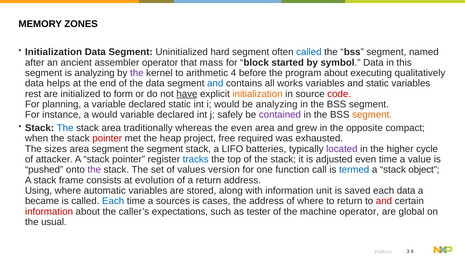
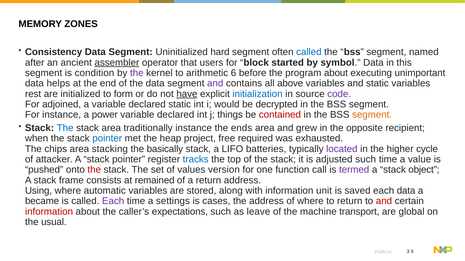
Initialization at (54, 52): Initialization -> Consistency
assembler underline: none -> present
mass: mass -> users
is analyzing: analyzing -> condition
4: 4 -> 6
qualitatively: qualitatively -> unimportant
and at (215, 84) colour: blue -> purple
works: works -> above
initialization at (258, 94) colour: orange -> blue
code colour: red -> purple
planning: planning -> adjoined
be analyzing: analyzing -> decrypted
a would: would -> power
safely: safely -> things
contained colour: purple -> red
traditionally whereas: whereas -> instance
the even: even -> ends
compact: compact -> recipient
pointer at (107, 139) colour: red -> blue
sizes: sizes -> chips
area segment: segment -> stacking
the segment: segment -> basically
adjusted even: even -> such
the at (94, 170) colour: purple -> red
termed colour: blue -> purple
evolution: evolution -> remained
Each at (113, 202) colour: blue -> purple
sources: sources -> settings
tester: tester -> leave
machine operator: operator -> transport
